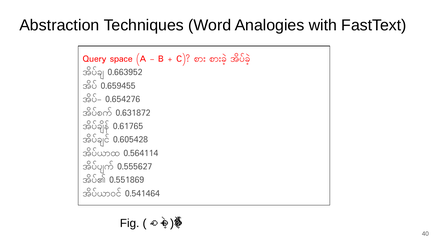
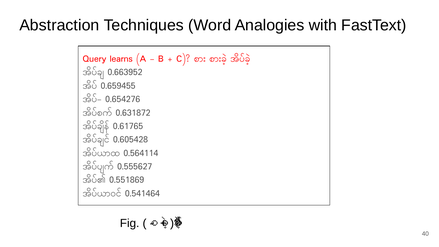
space: space -> learns
